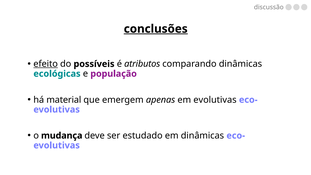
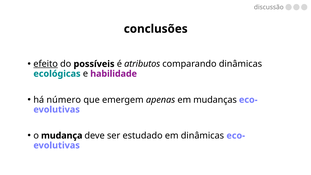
conclusões underline: present -> none
população: população -> habilidade
material: material -> número
em evolutivas: evolutivas -> mudanças
